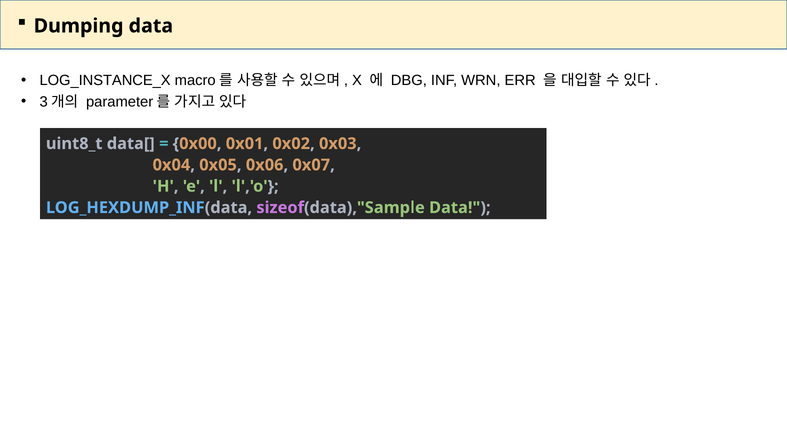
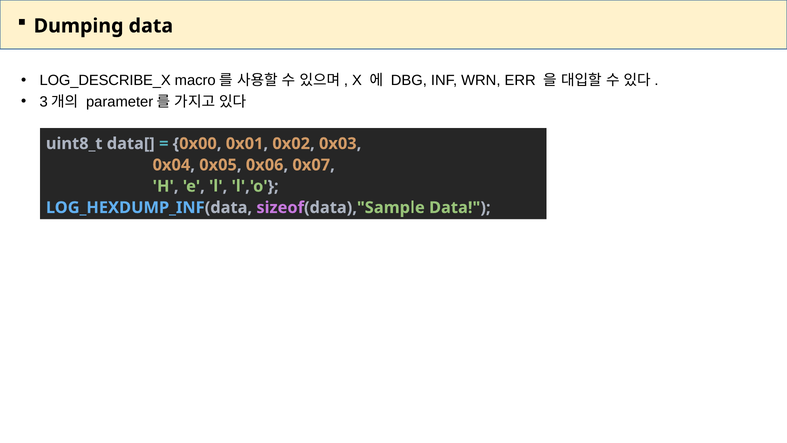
LOG_INSTANCE_X: LOG_INSTANCE_X -> LOG_DESCRIBE_X
